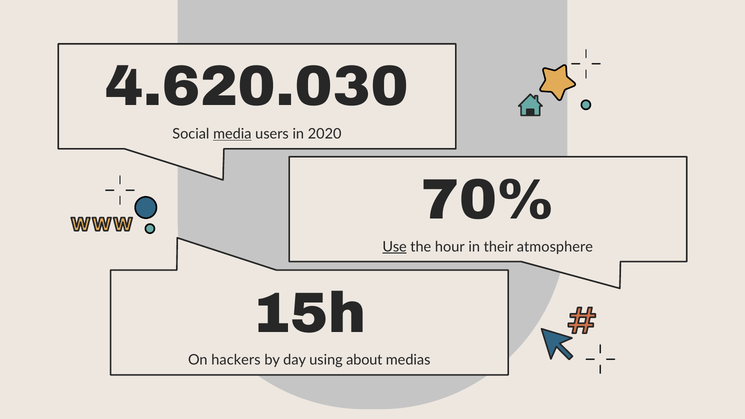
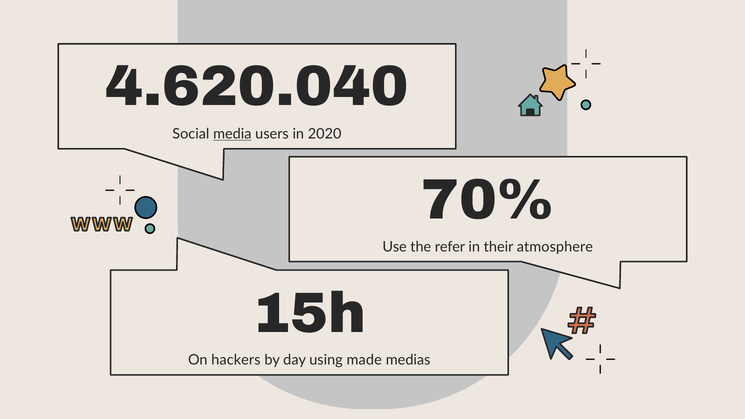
4.620.030: 4.620.030 -> 4.620.040
Use underline: present -> none
hour: hour -> refer
about: about -> made
